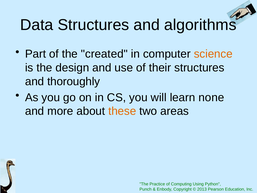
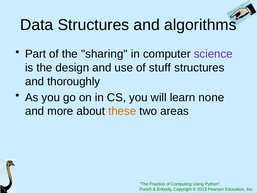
created: created -> sharing
science colour: orange -> purple
their: their -> stuff
